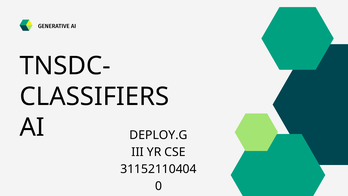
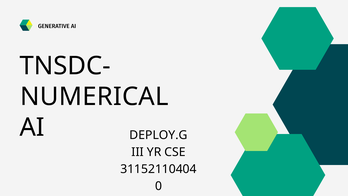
CLASSIFIERS: CLASSIFIERS -> NUMERICAL
